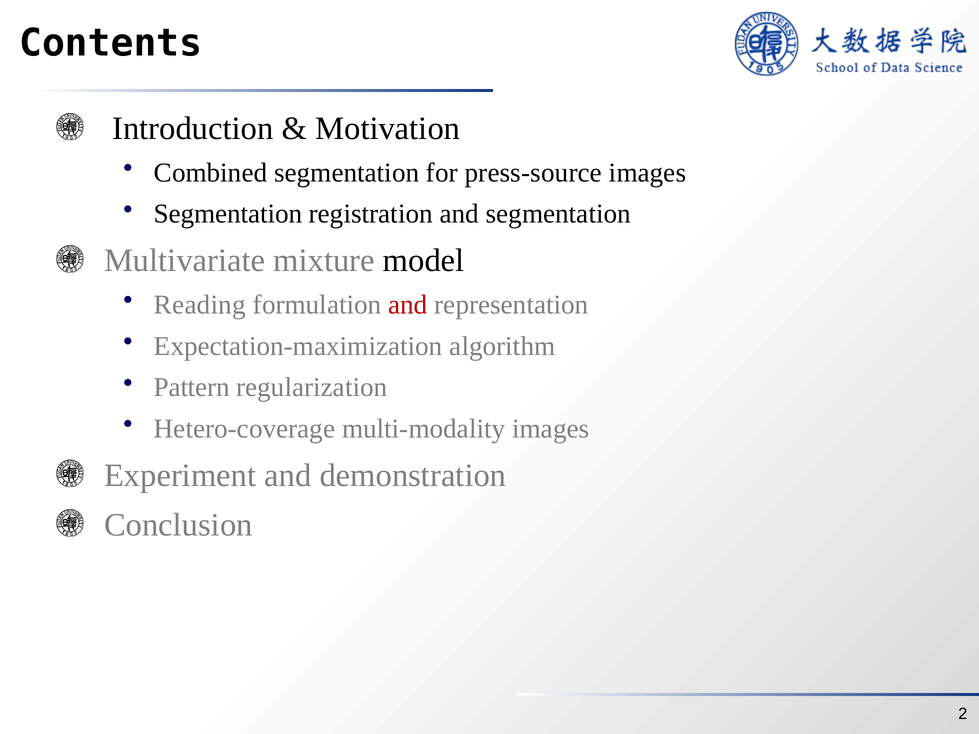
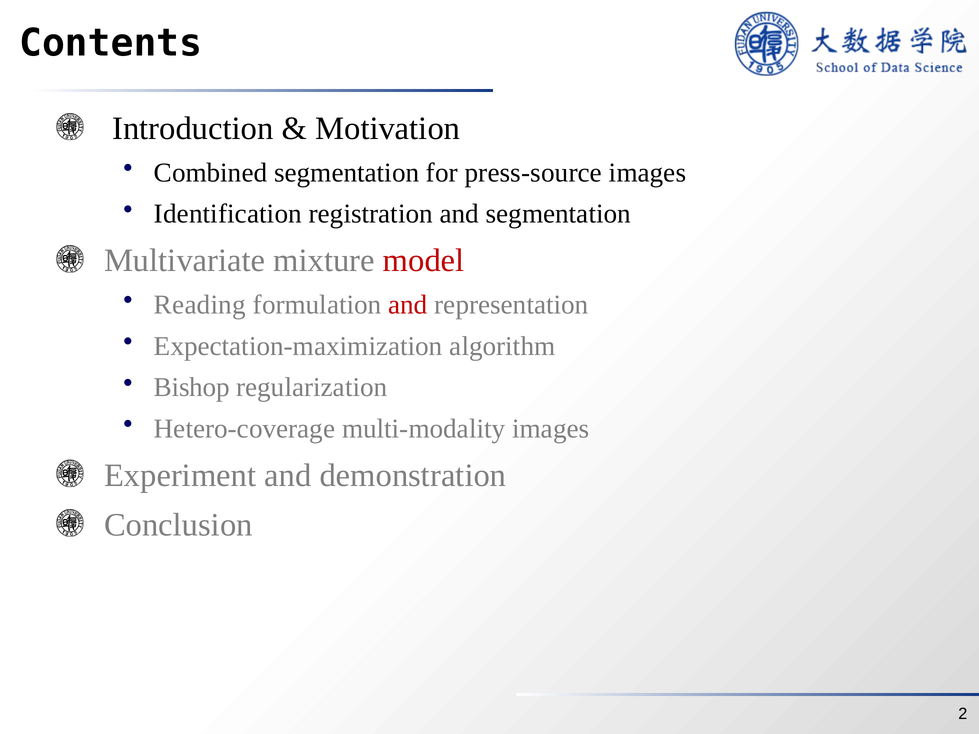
Segmentation at (228, 214): Segmentation -> Identification
model colour: black -> red
Pattern: Pattern -> Bishop
